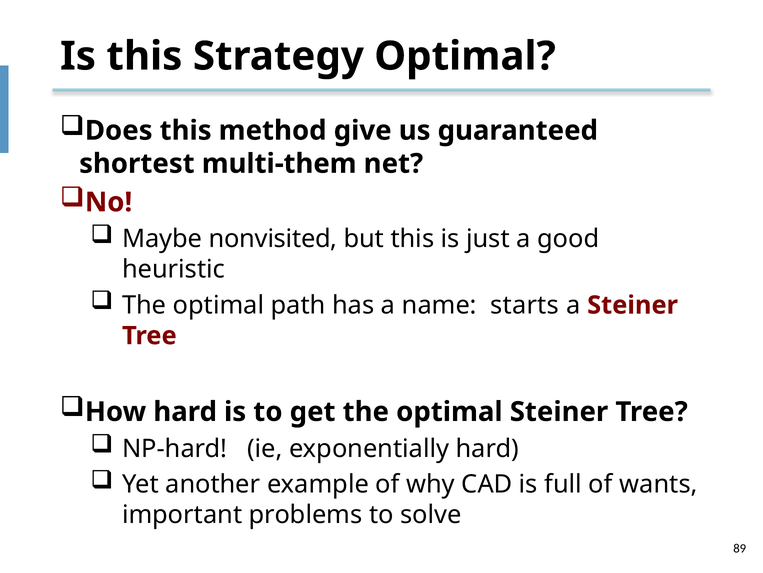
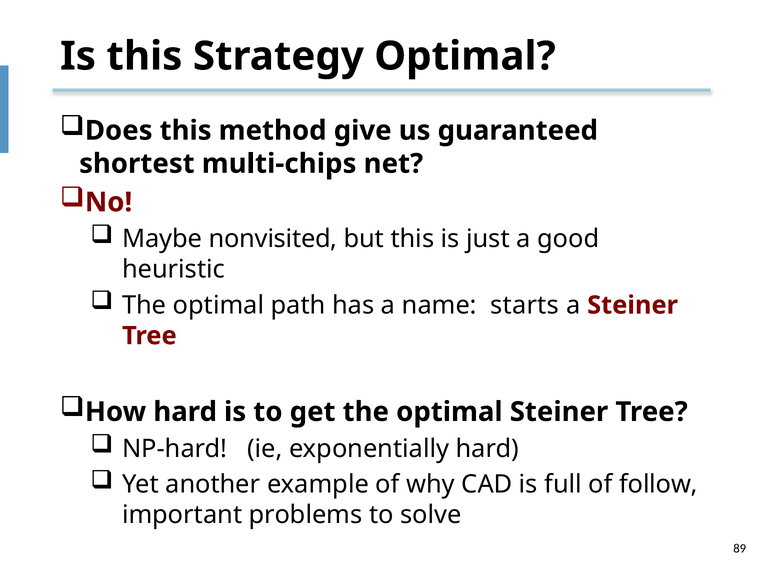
multi-them: multi-them -> multi-chips
wants: wants -> follow
